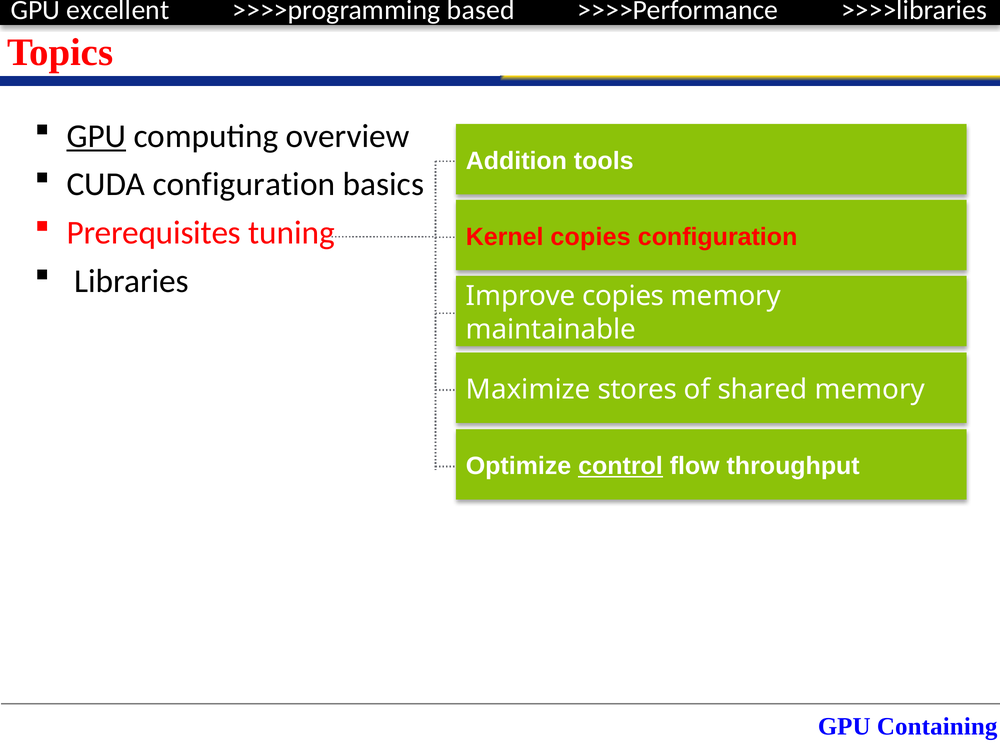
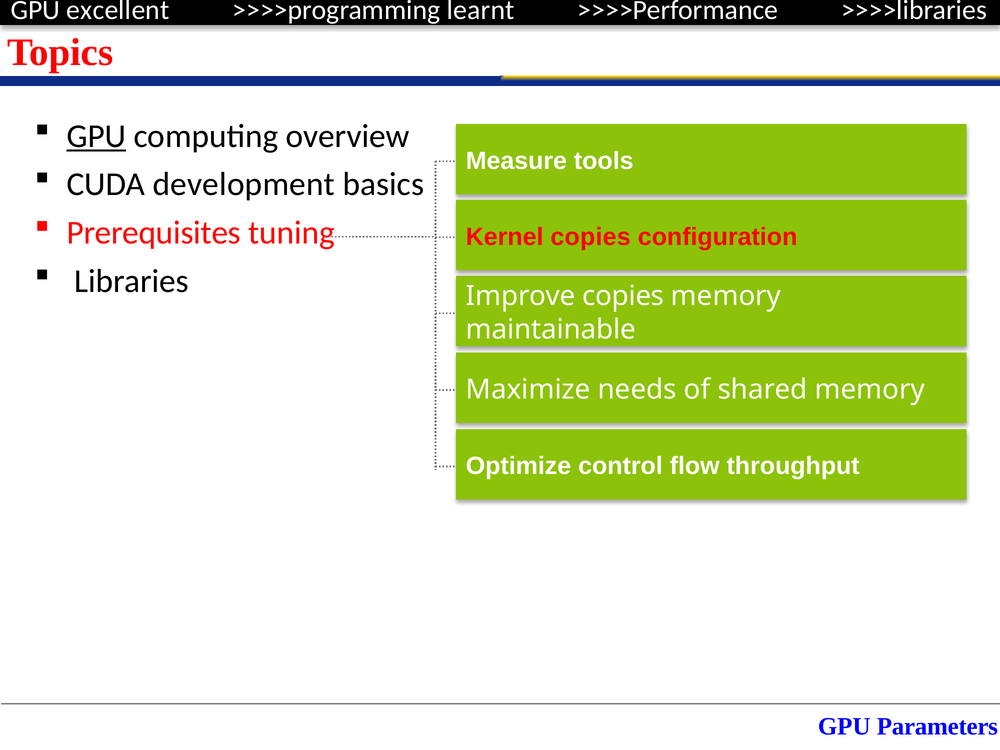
based: based -> learnt
Addition: Addition -> Measure
CUDA configuration: configuration -> development
stores: stores -> needs
control underline: present -> none
Containing: Containing -> Parameters
